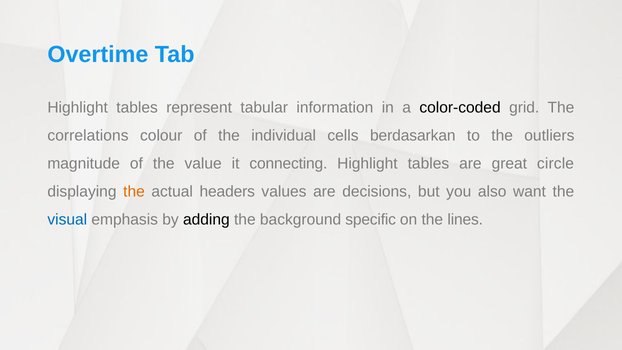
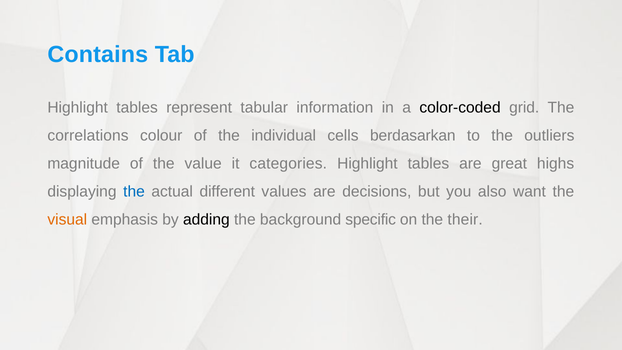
Overtime: Overtime -> Contains
connecting: connecting -> categories
circle: circle -> highs
the at (134, 192) colour: orange -> blue
headers: headers -> different
visual colour: blue -> orange
lines: lines -> their
